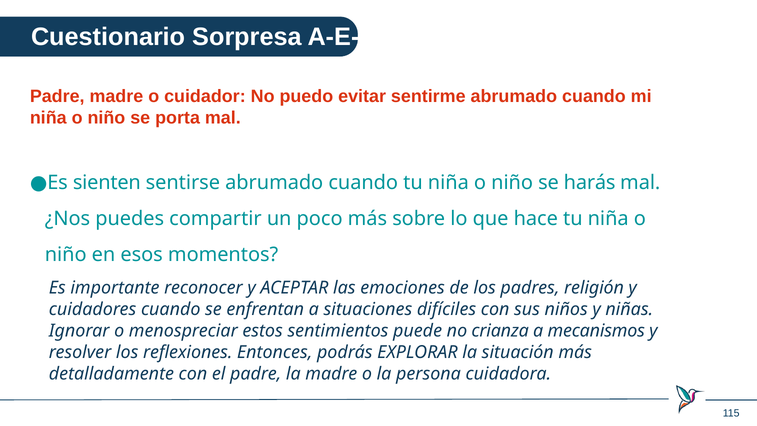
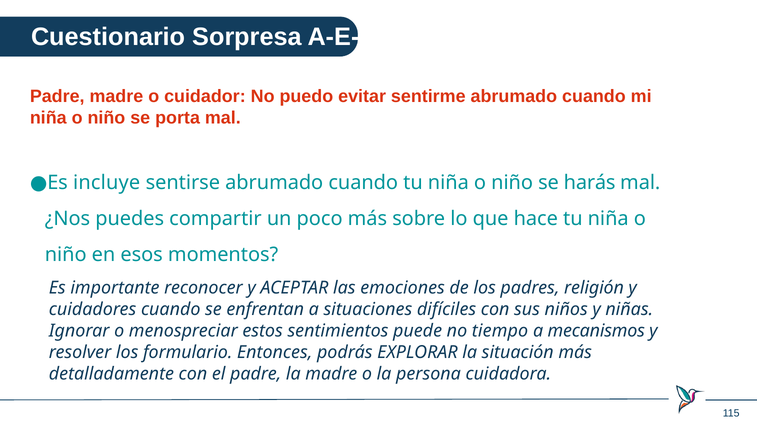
sienten: sienten -> incluye
crianza: crianza -> tiempo
reflexiones: reflexiones -> formulario
